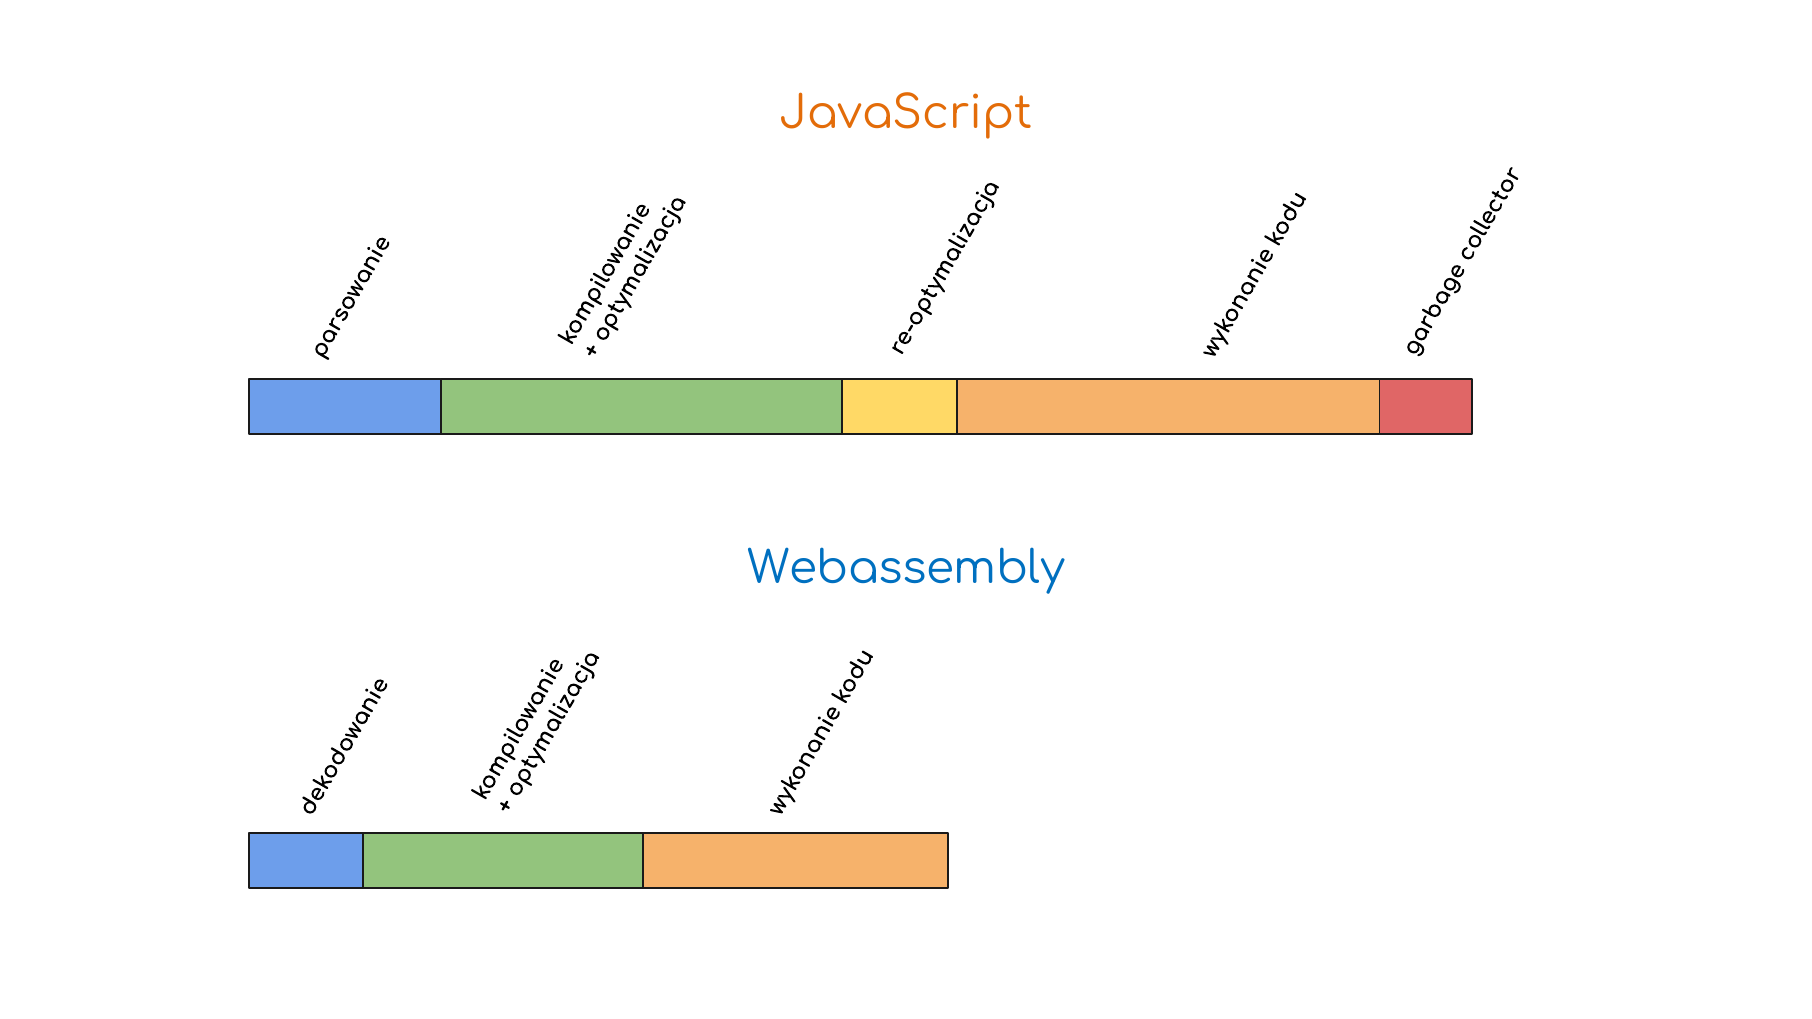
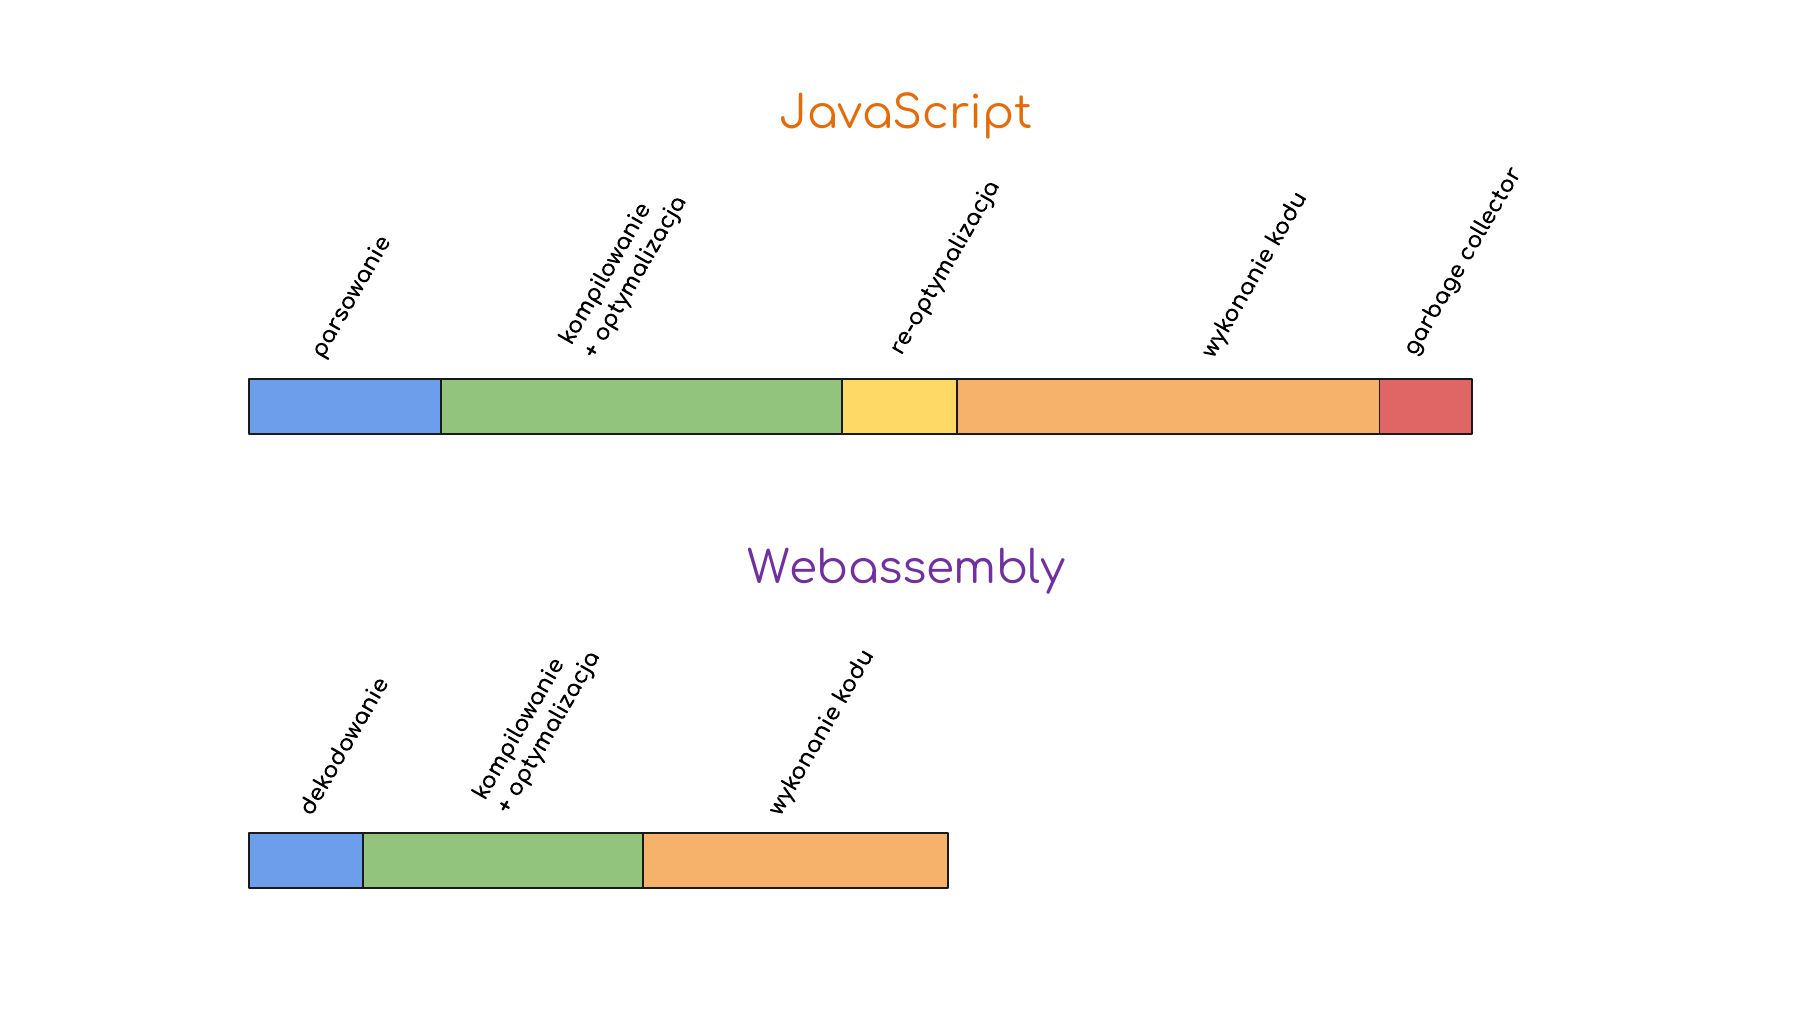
Webassembly colour: blue -> purple
